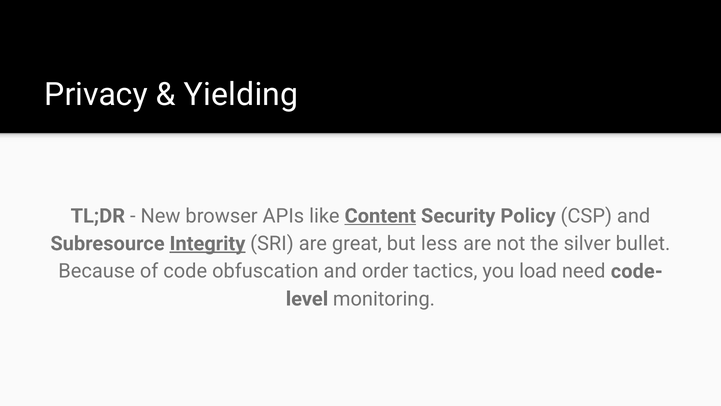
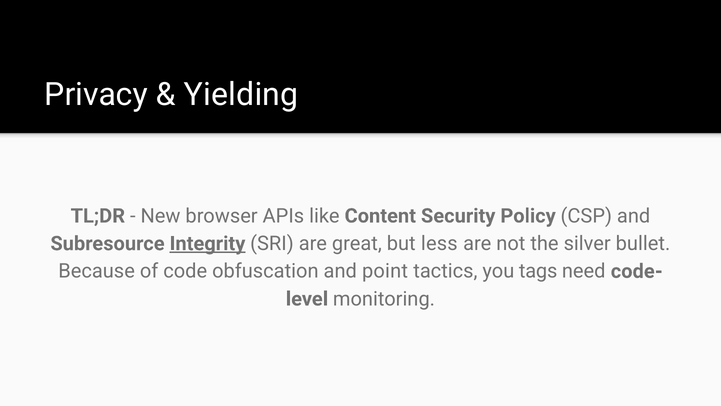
Content underline: present -> none
order: order -> point
load: load -> tags
